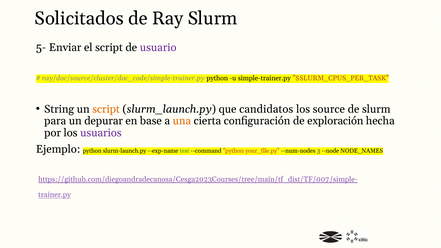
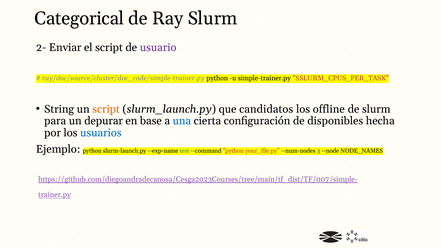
Solicitados: Solicitados -> Categorical
5-: 5- -> 2-
source: source -> offline
una colour: orange -> blue
exploración: exploración -> disponibles
usuarios colour: purple -> blue
